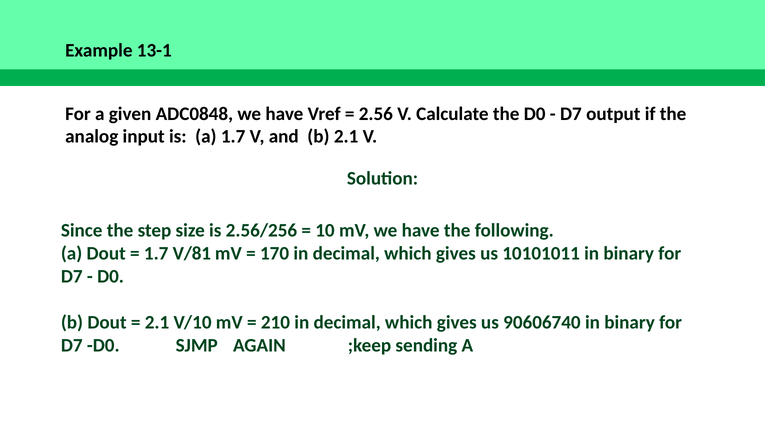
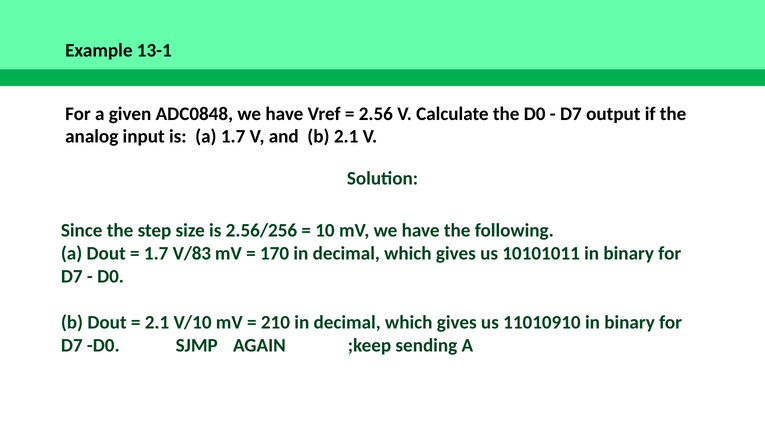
V/81: V/81 -> V/83
90606740: 90606740 -> 11010910
